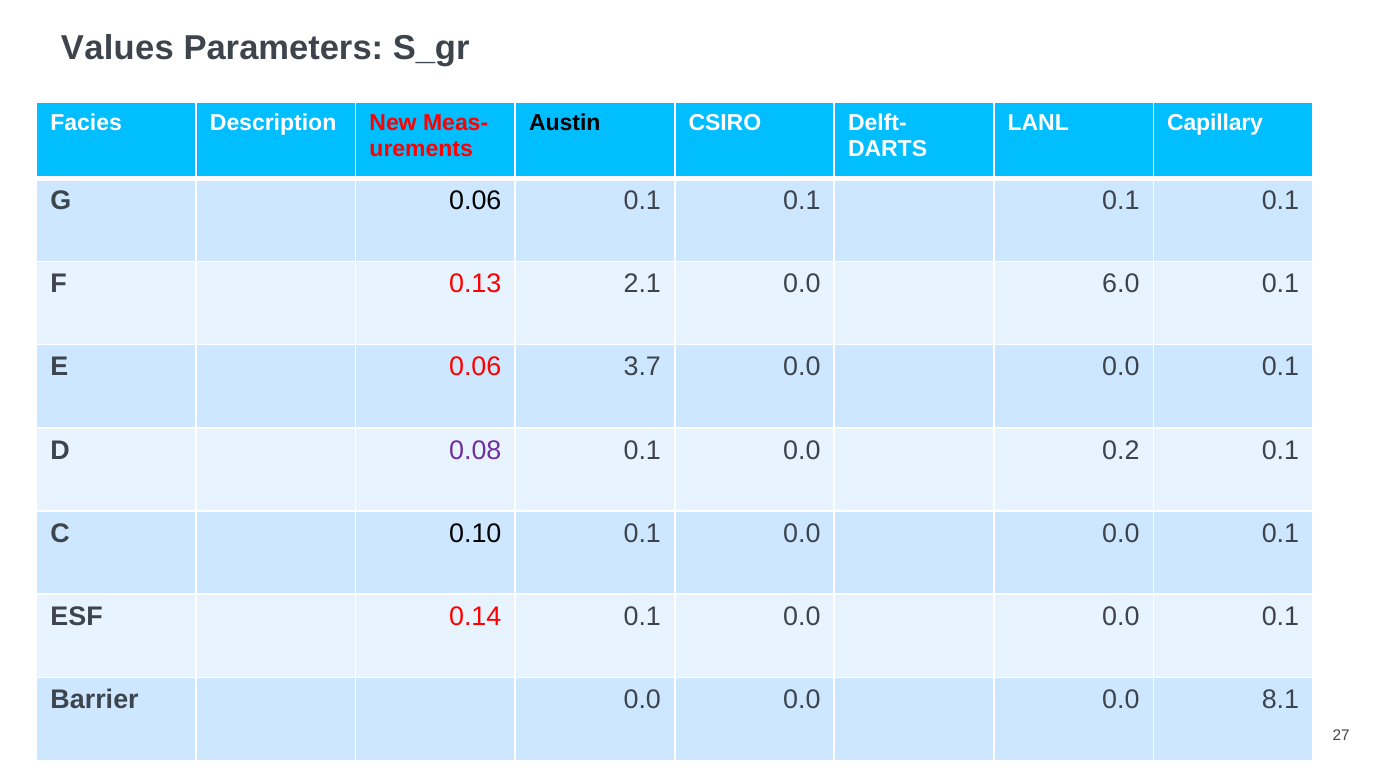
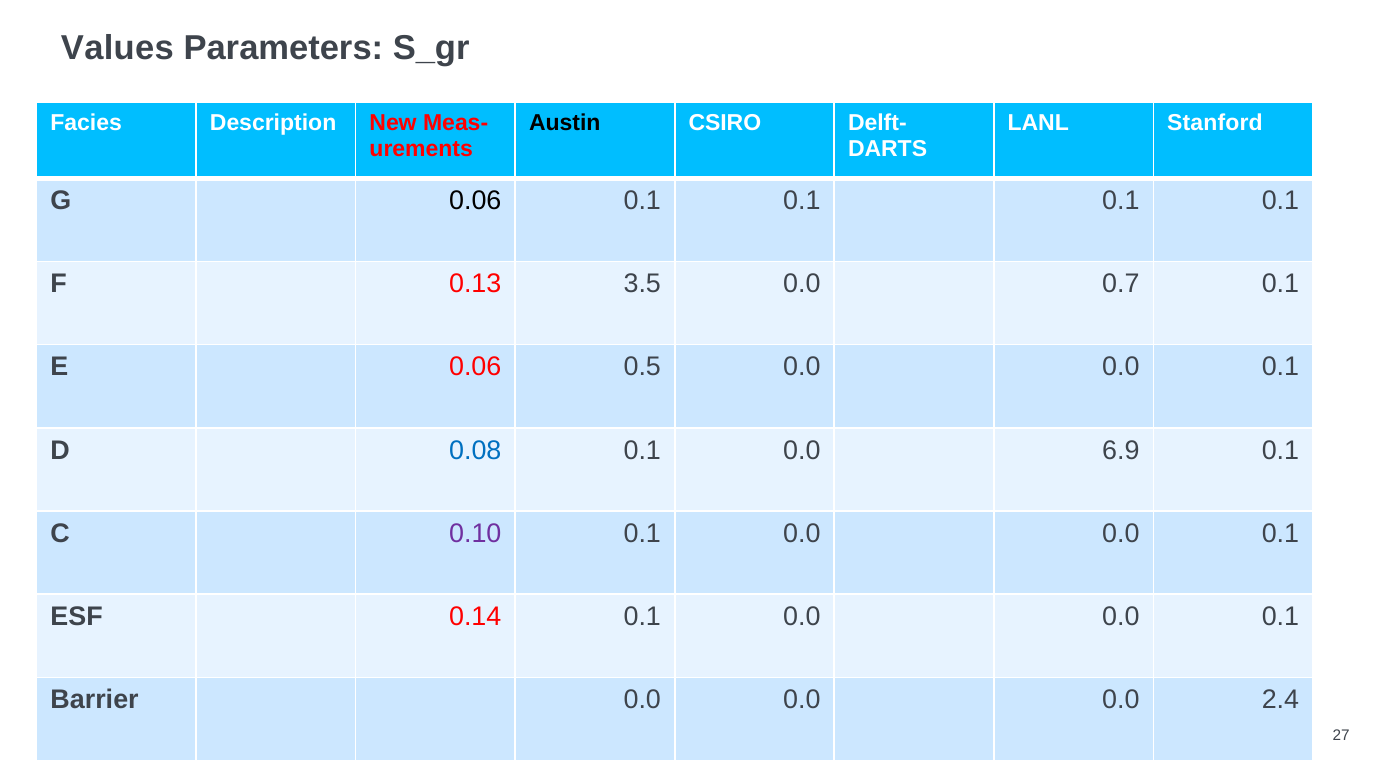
Capillary: Capillary -> Stanford
2.1: 2.1 -> 3.5
6.0: 6.0 -> 0.7
3.7: 3.7 -> 0.5
0.08 colour: purple -> blue
0.2: 0.2 -> 6.9
0.10 colour: black -> purple
8.1: 8.1 -> 2.4
